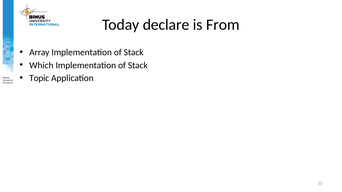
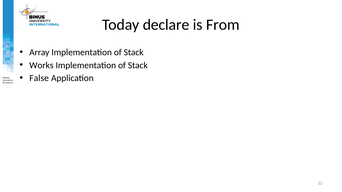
Which: Which -> Works
Topic: Topic -> False
